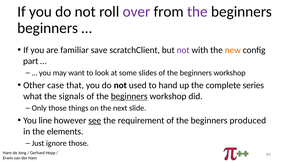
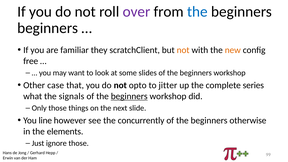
the at (197, 12) colour: purple -> blue
save: save -> they
not at (183, 50) colour: purple -> orange
part: part -> free
used: used -> opto
hand: hand -> jitter
see underline: present -> none
requirement: requirement -> concurrently
produced: produced -> otherwise
